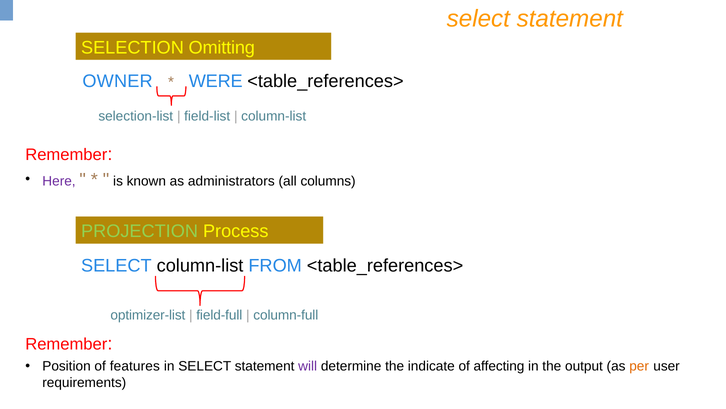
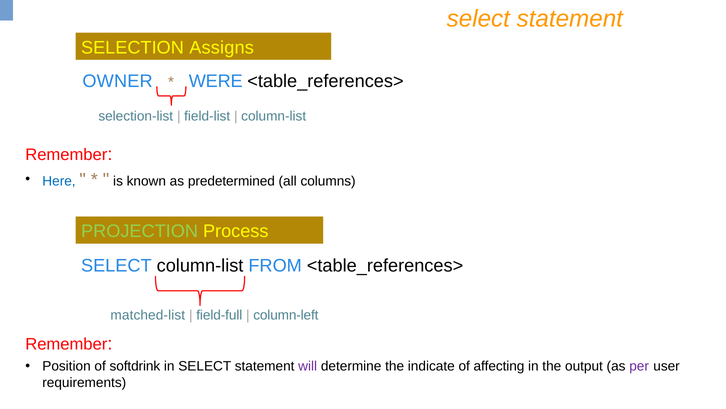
Omitting: Omitting -> Assigns
Here colour: purple -> blue
administrators: administrators -> predetermined
optimizer-list: optimizer-list -> matched-list
column-full: column-full -> column-left
features: features -> softdrink
per colour: orange -> purple
